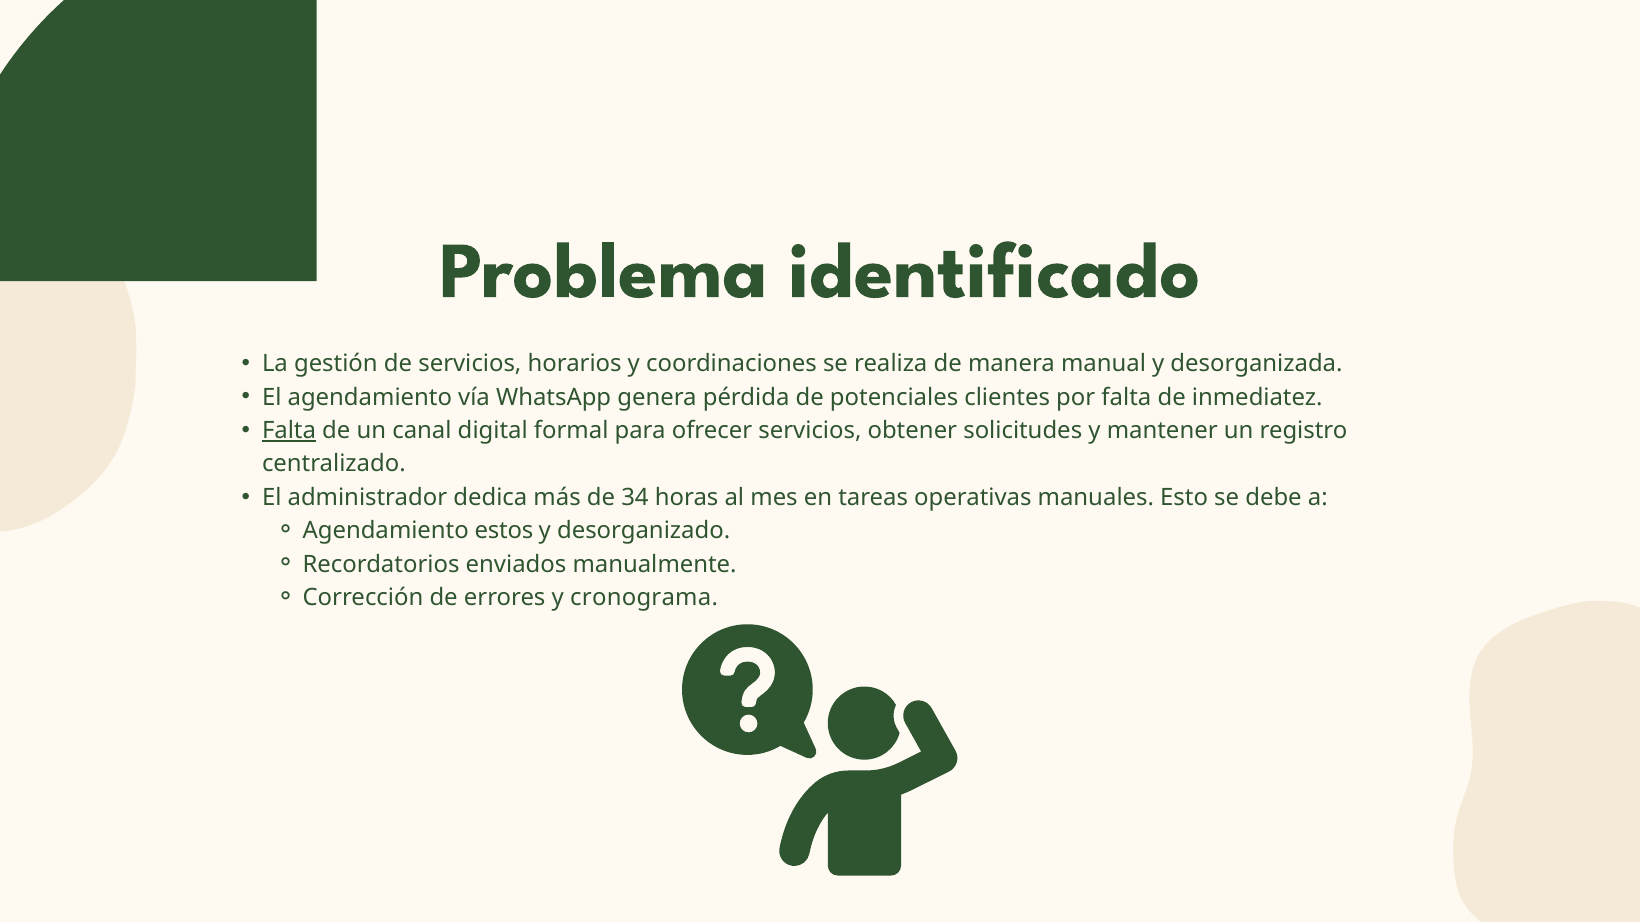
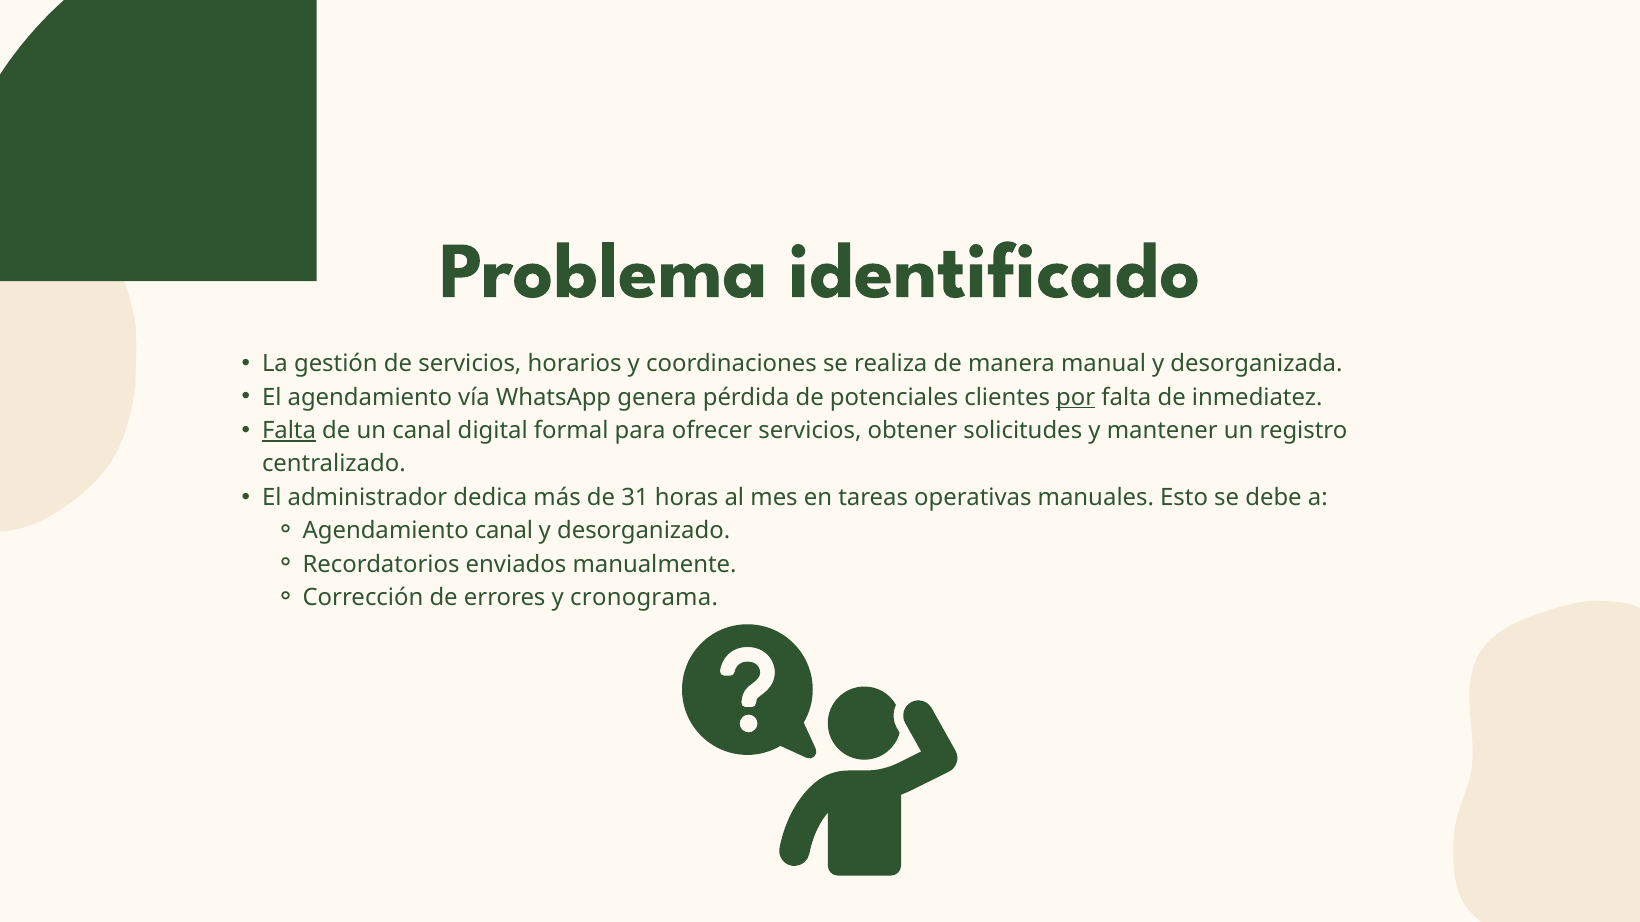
por underline: none -> present
34: 34 -> 31
Agendamiento estos: estos -> canal
